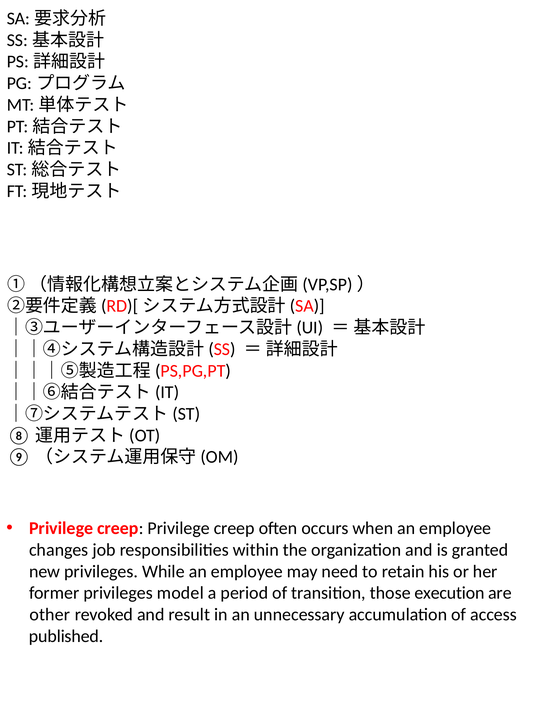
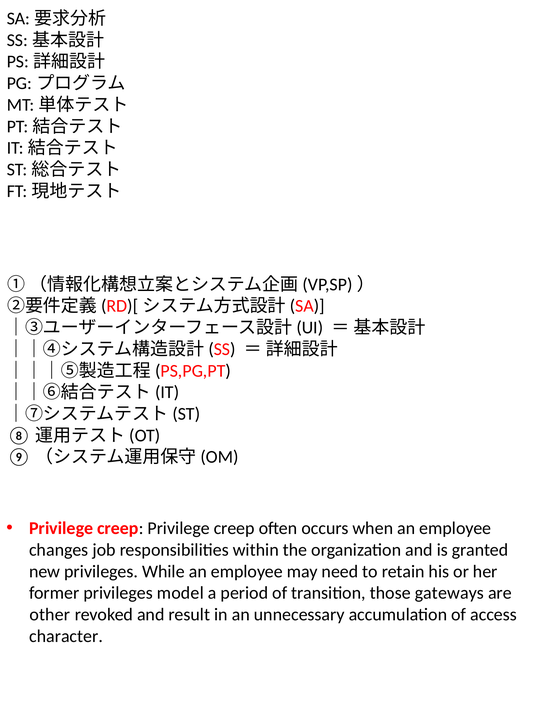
execution: execution -> gateways
published: published -> character
